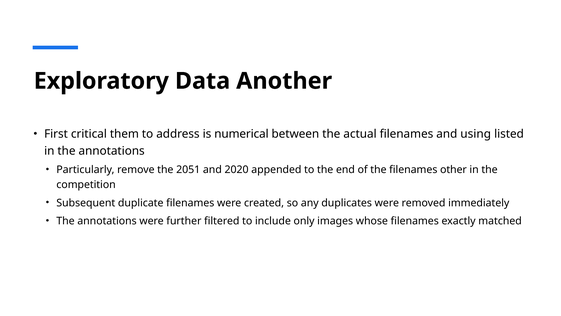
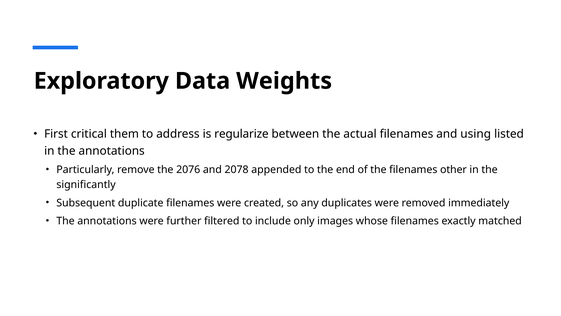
Another: Another -> Weights
numerical: numerical -> regularize
2051: 2051 -> 2076
2020: 2020 -> 2078
competition: competition -> significantly
